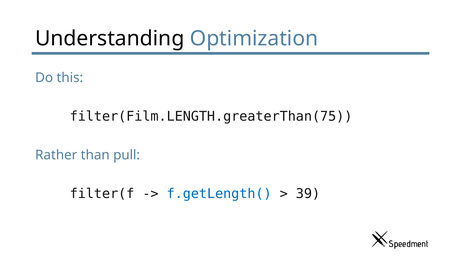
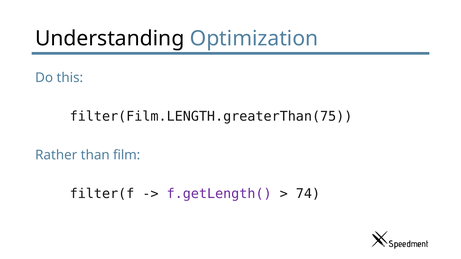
pull: pull -> film
f.getLength( colour: blue -> purple
39: 39 -> 74
